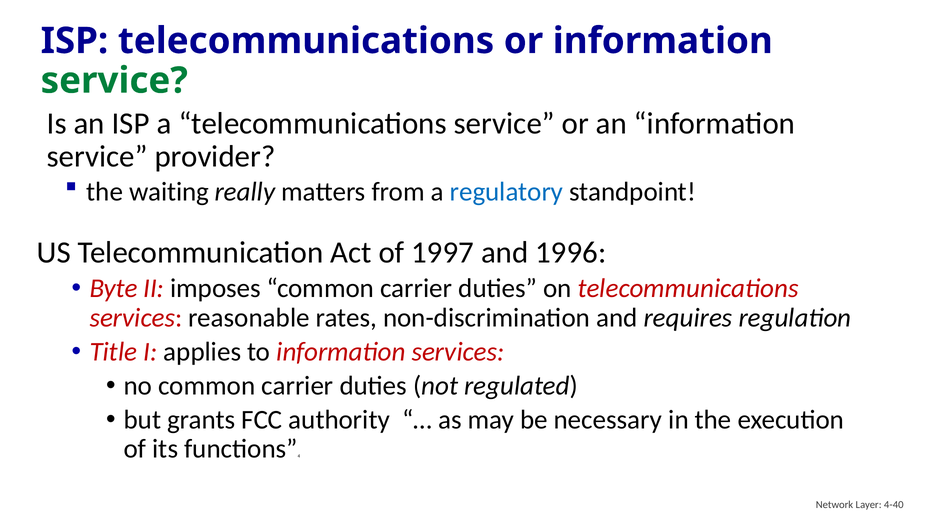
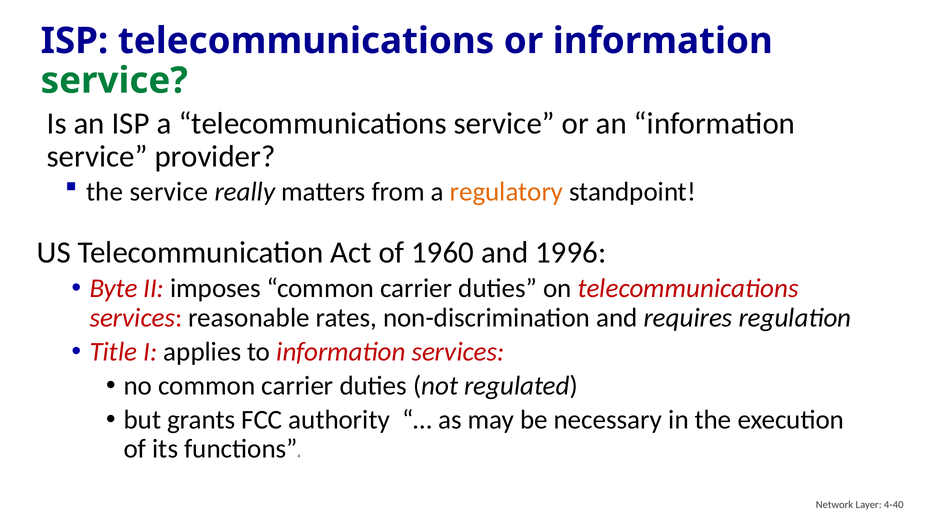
the waiting: waiting -> service
regulatory colour: blue -> orange
1997: 1997 -> 1960
